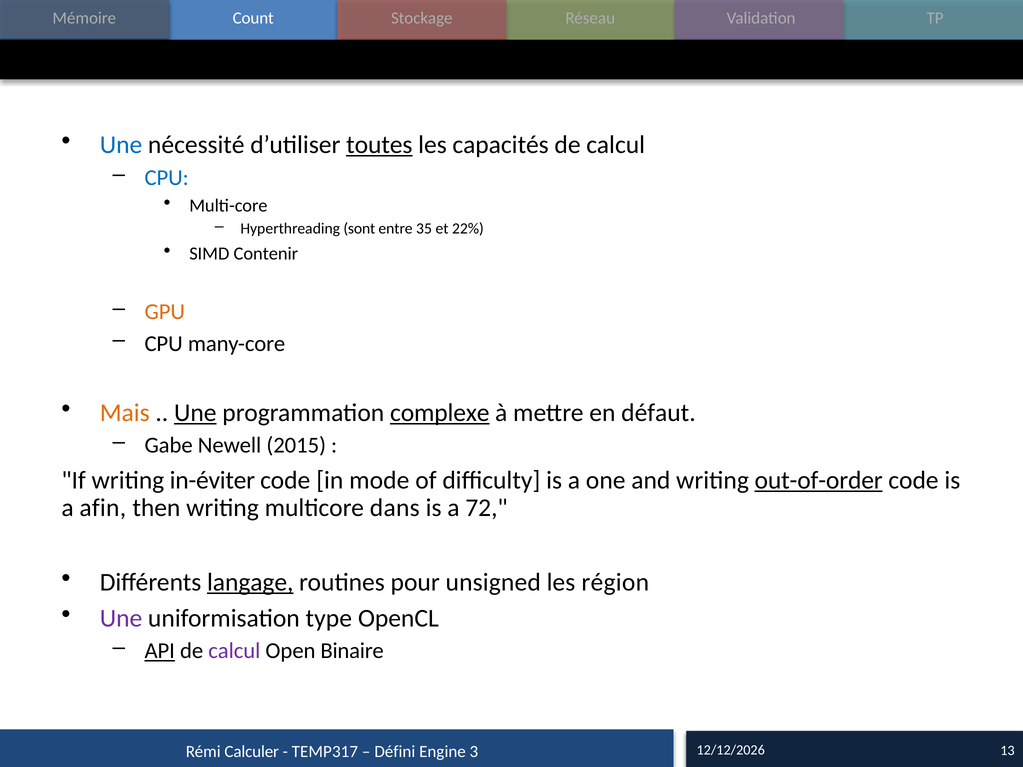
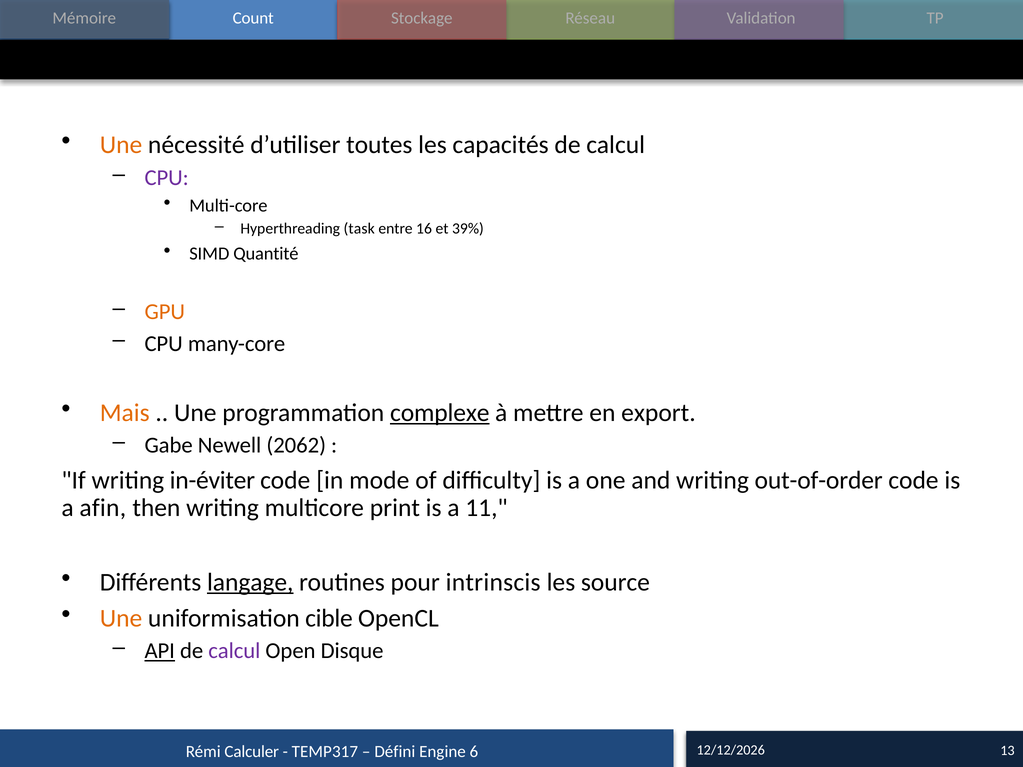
Une at (121, 145) colour: blue -> orange
toutes underline: present -> none
CPU at (167, 178) colour: blue -> purple
sont: sont -> task
35: 35 -> 16
22%: 22% -> 39%
Contenir: Contenir -> Quantité
Une at (195, 413) underline: present -> none
défaut: défaut -> export
2015: 2015 -> 2062
out-of-order underline: present -> none
dans: dans -> print
72: 72 -> 11
unsigned: unsigned -> intrinscis
région: région -> source
Une at (121, 618) colour: purple -> orange
type: type -> cible
Binaire: Binaire -> Disque
3: 3 -> 6
